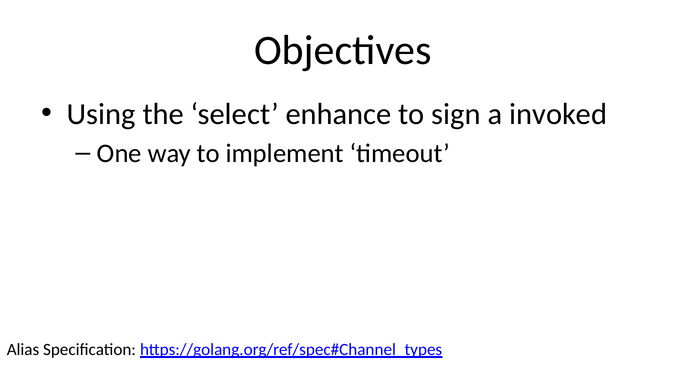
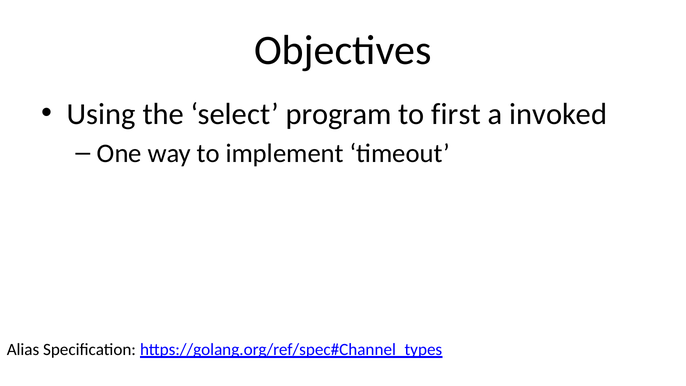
enhance: enhance -> program
sign: sign -> first
